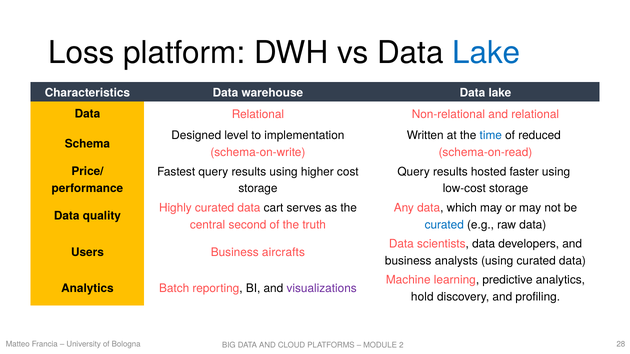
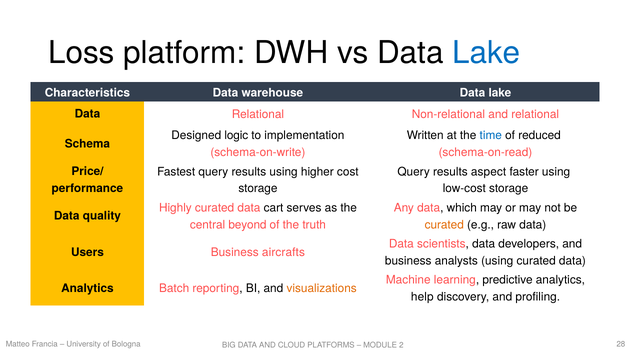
level: level -> logic
hosted: hosted -> aspect
second: second -> beyond
curated at (444, 225) colour: blue -> orange
visualizations colour: purple -> orange
hold: hold -> help
